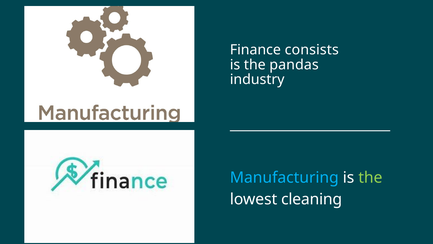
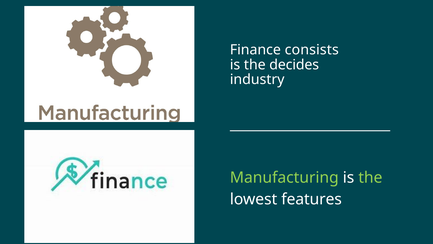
pandas: pandas -> decides
Manufacturing colour: light blue -> light green
cleaning: cleaning -> features
